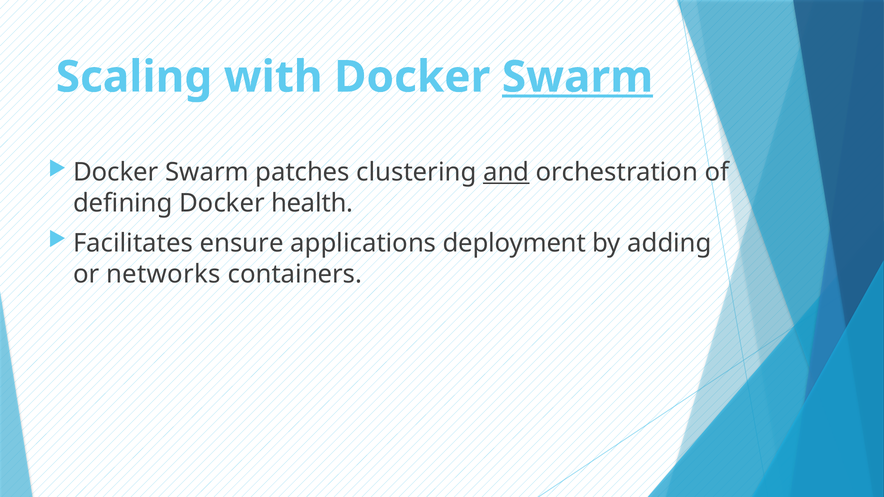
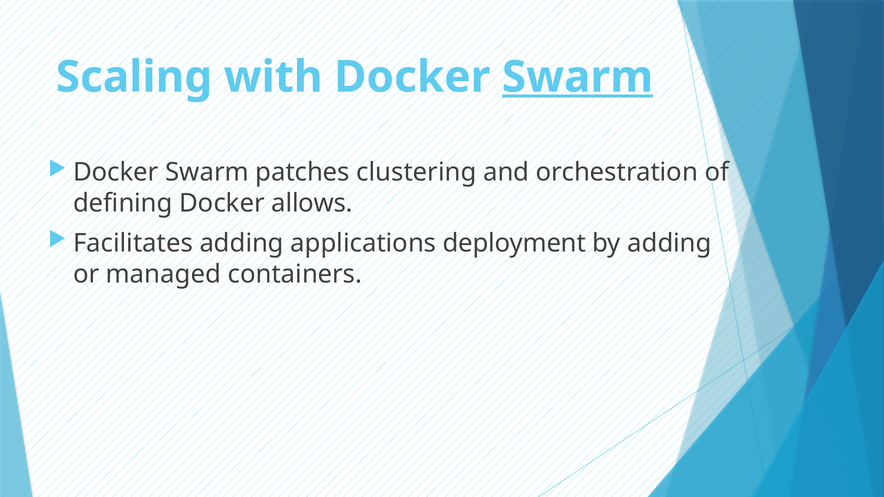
and underline: present -> none
health: health -> allows
Facilitates ensure: ensure -> adding
networks: networks -> managed
